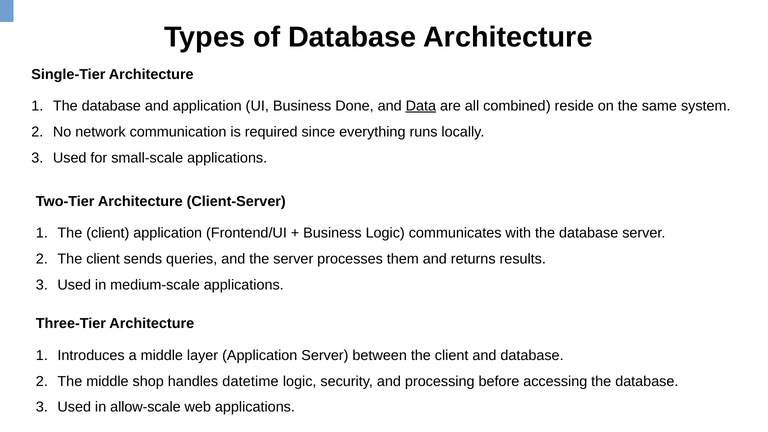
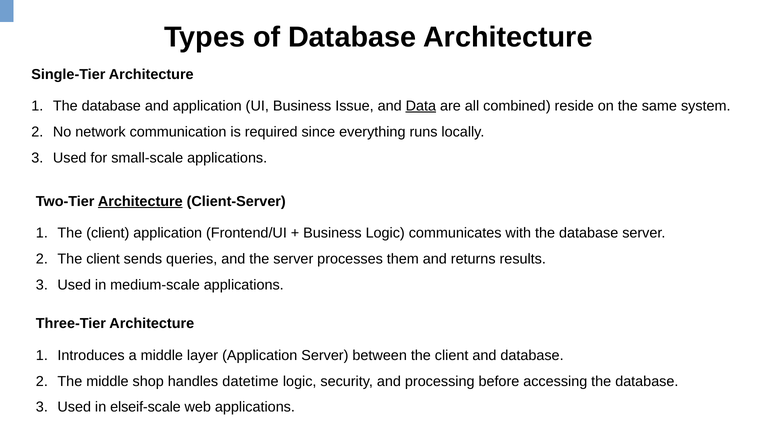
Done: Done -> Issue
Architecture at (140, 201) underline: none -> present
allow-scale: allow-scale -> elseif-scale
